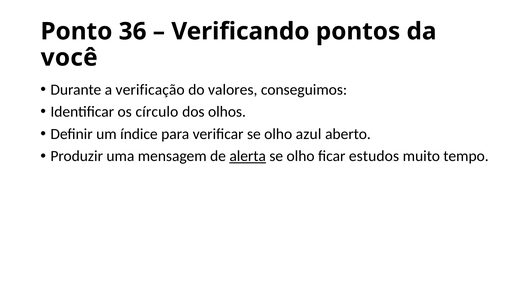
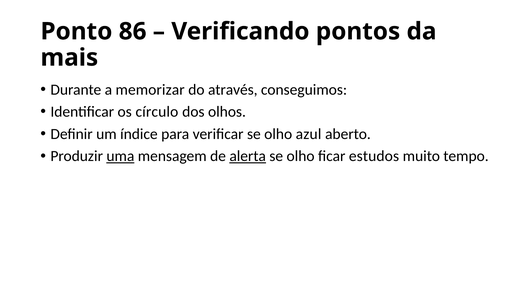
36: 36 -> 86
você: você -> mais
verificação: verificação -> memorizar
valores: valores -> através
uma underline: none -> present
